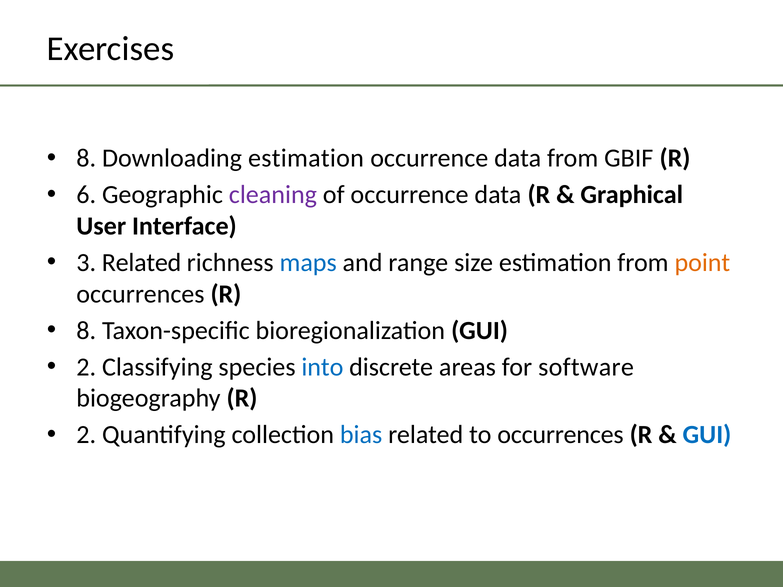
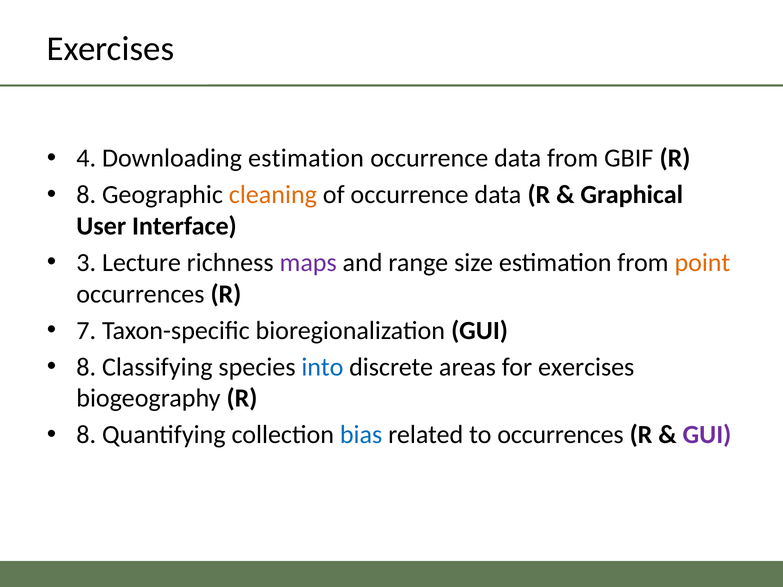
8 at (86, 158): 8 -> 4
6 at (86, 195): 6 -> 8
cleaning colour: purple -> orange
3 Related: Related -> Lecture
maps colour: blue -> purple
8 at (86, 331): 8 -> 7
2 at (86, 367): 2 -> 8
for software: software -> exercises
2 at (86, 435): 2 -> 8
GUI at (707, 435) colour: blue -> purple
